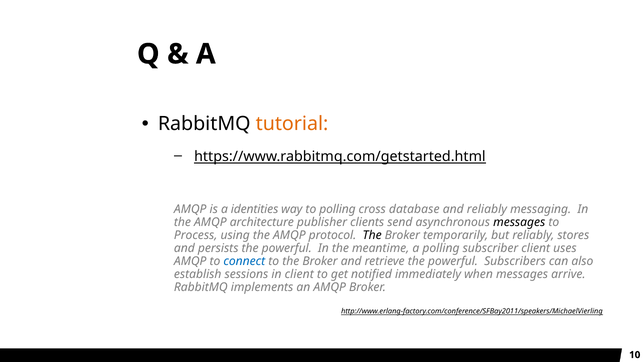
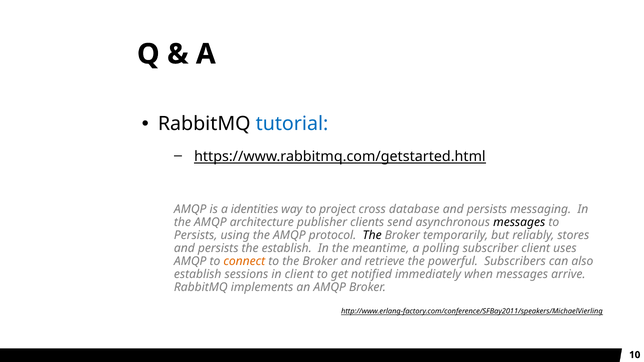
tutorial colour: orange -> blue
to polling: polling -> project
reliably at (487, 209): reliably -> persists
Process at (196, 235): Process -> Persists
persists the powerful: powerful -> establish
connect colour: blue -> orange
